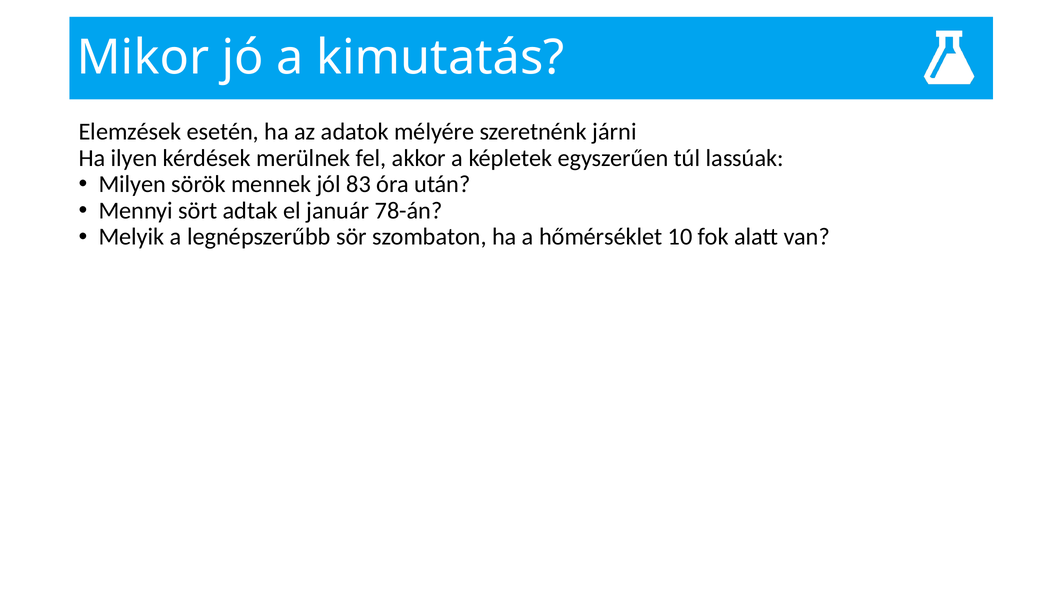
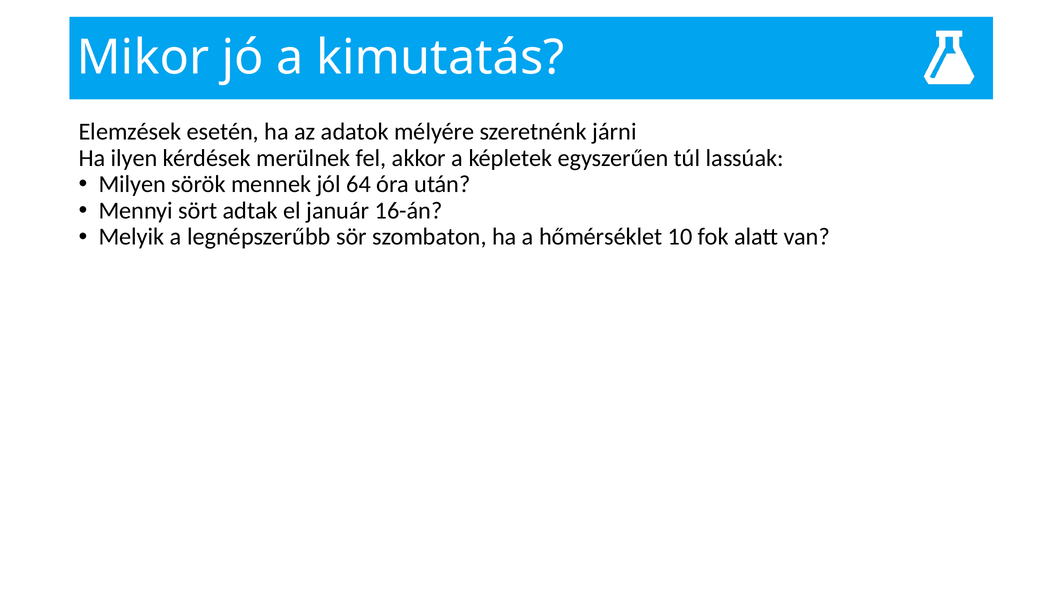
83: 83 -> 64
78-án: 78-án -> 16-án
